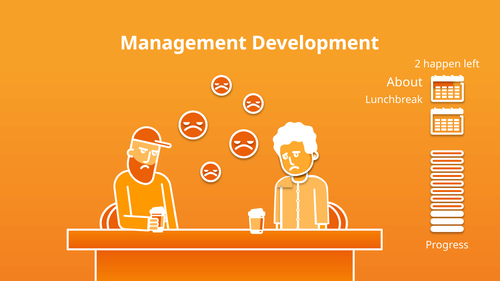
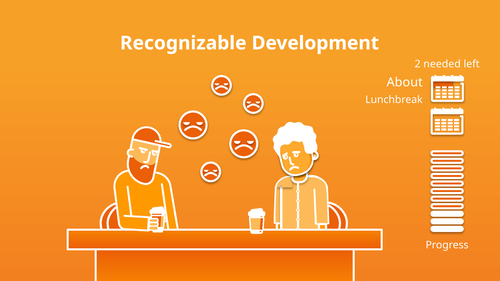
Management: Management -> Recognizable
happen: happen -> needed
